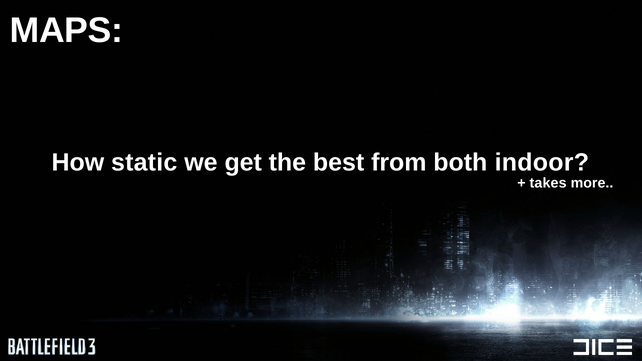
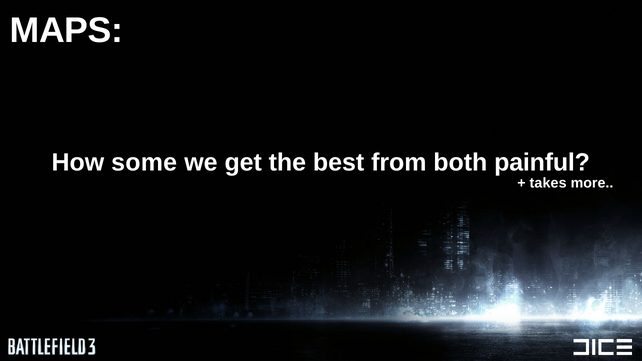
static: static -> some
indoor: indoor -> painful
